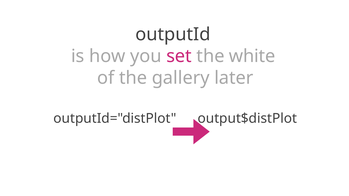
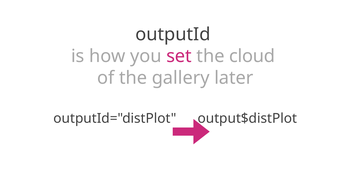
white: white -> cloud
